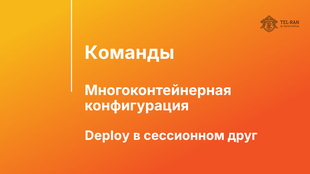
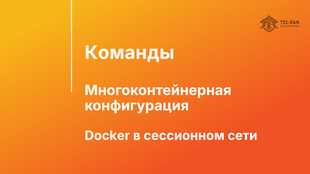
Deploy: Deploy -> Docker
друг: друг -> сети
